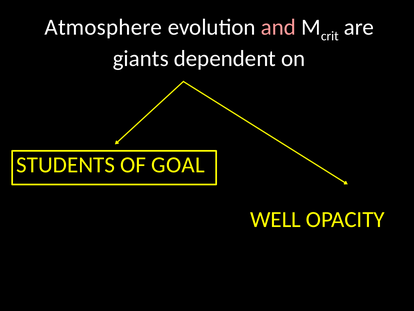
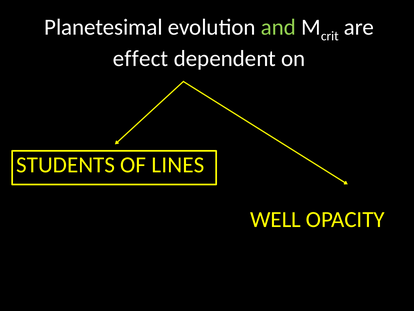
Atmosphere: Atmosphere -> Planetesimal
and colour: pink -> light green
giants: giants -> effect
GOAL: GOAL -> LINES
